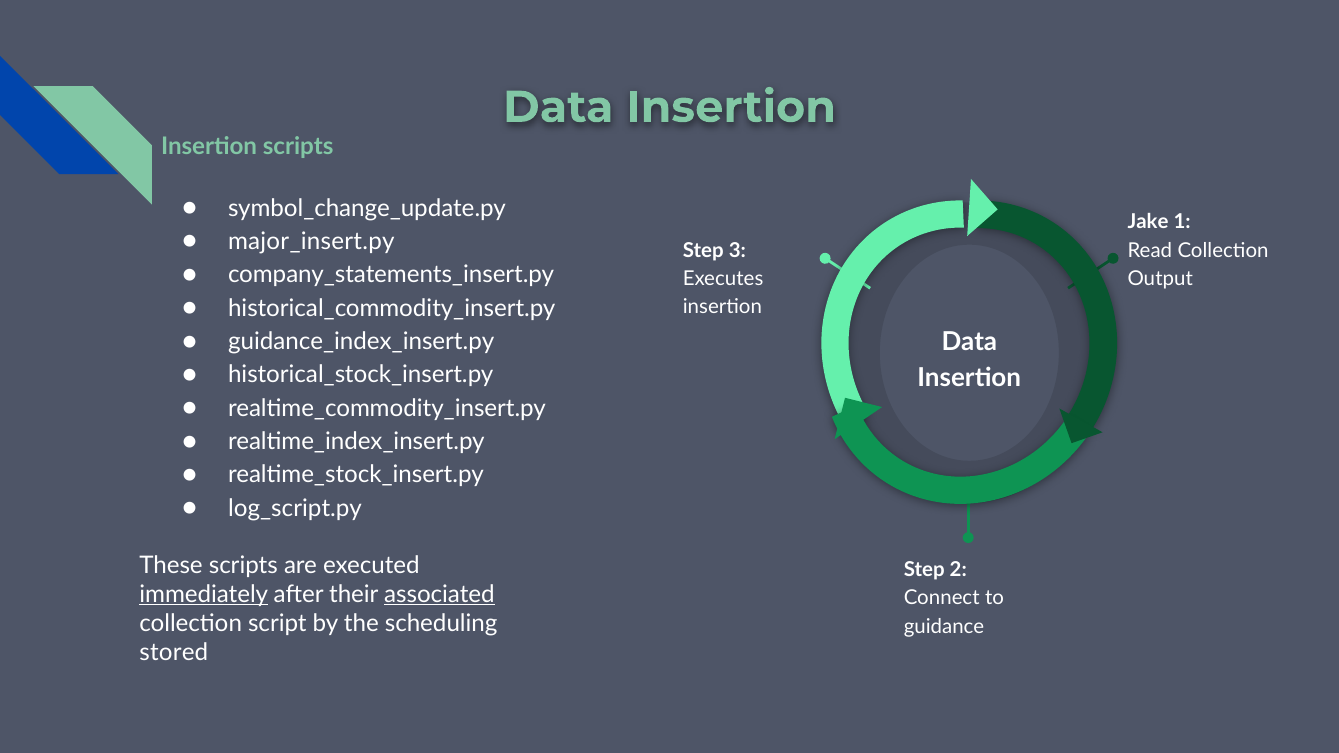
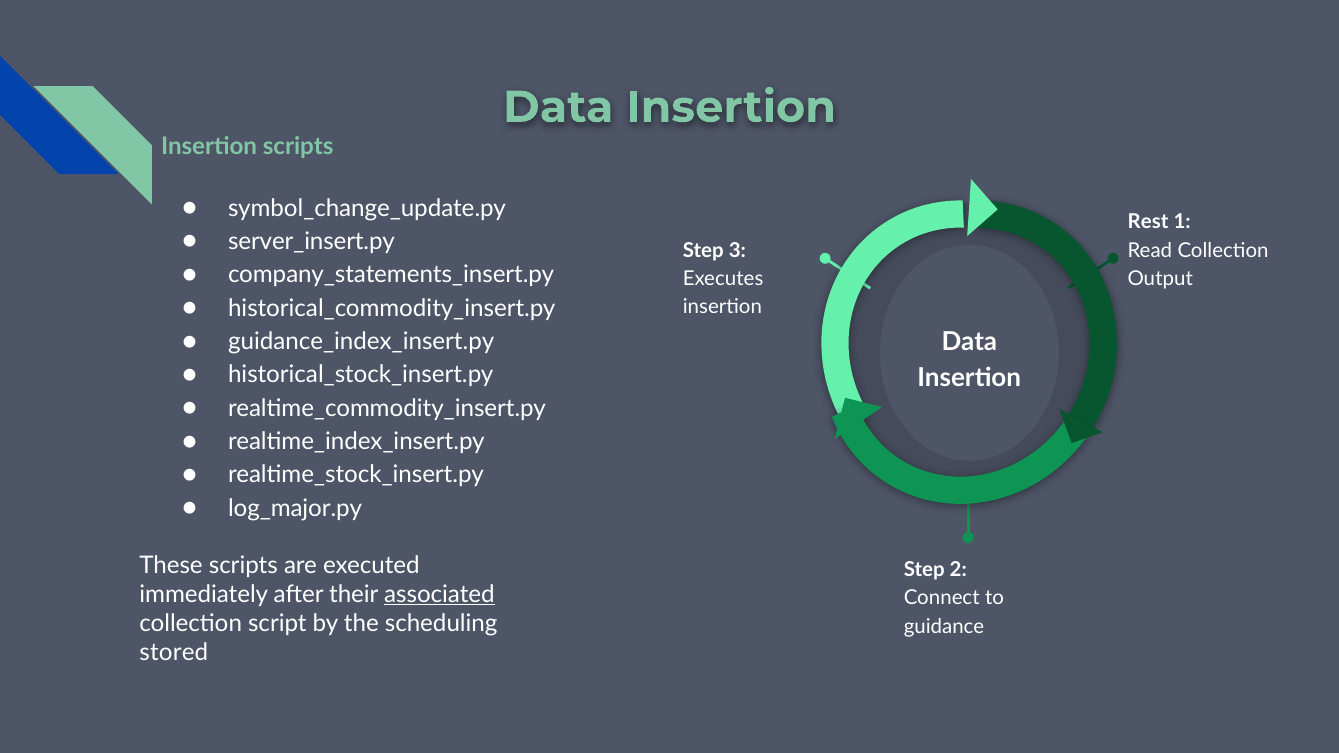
Jake: Jake -> Rest
major_insert.py: major_insert.py -> server_insert.py
log_script.py: log_script.py -> log_major.py
immediately underline: present -> none
